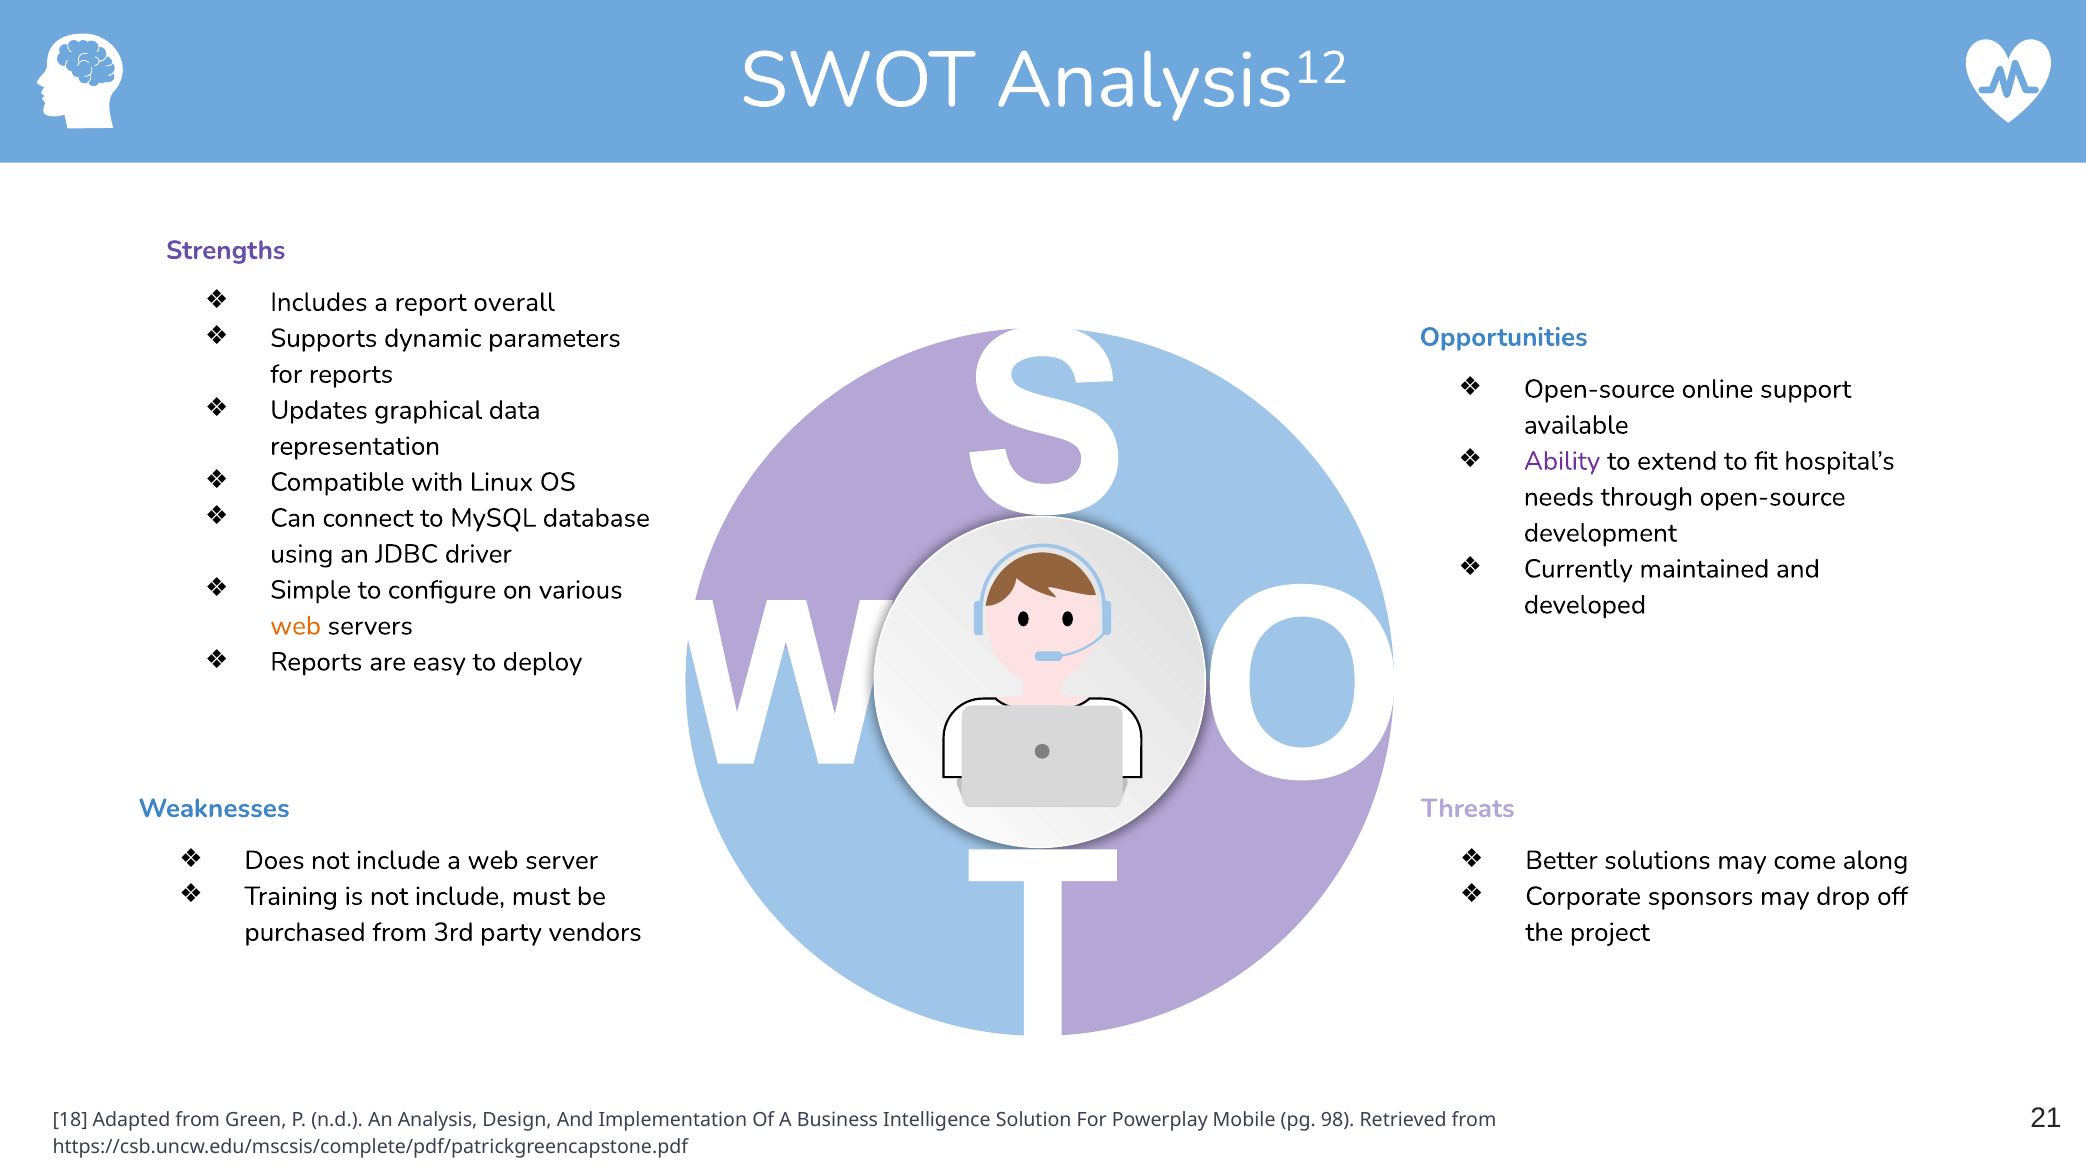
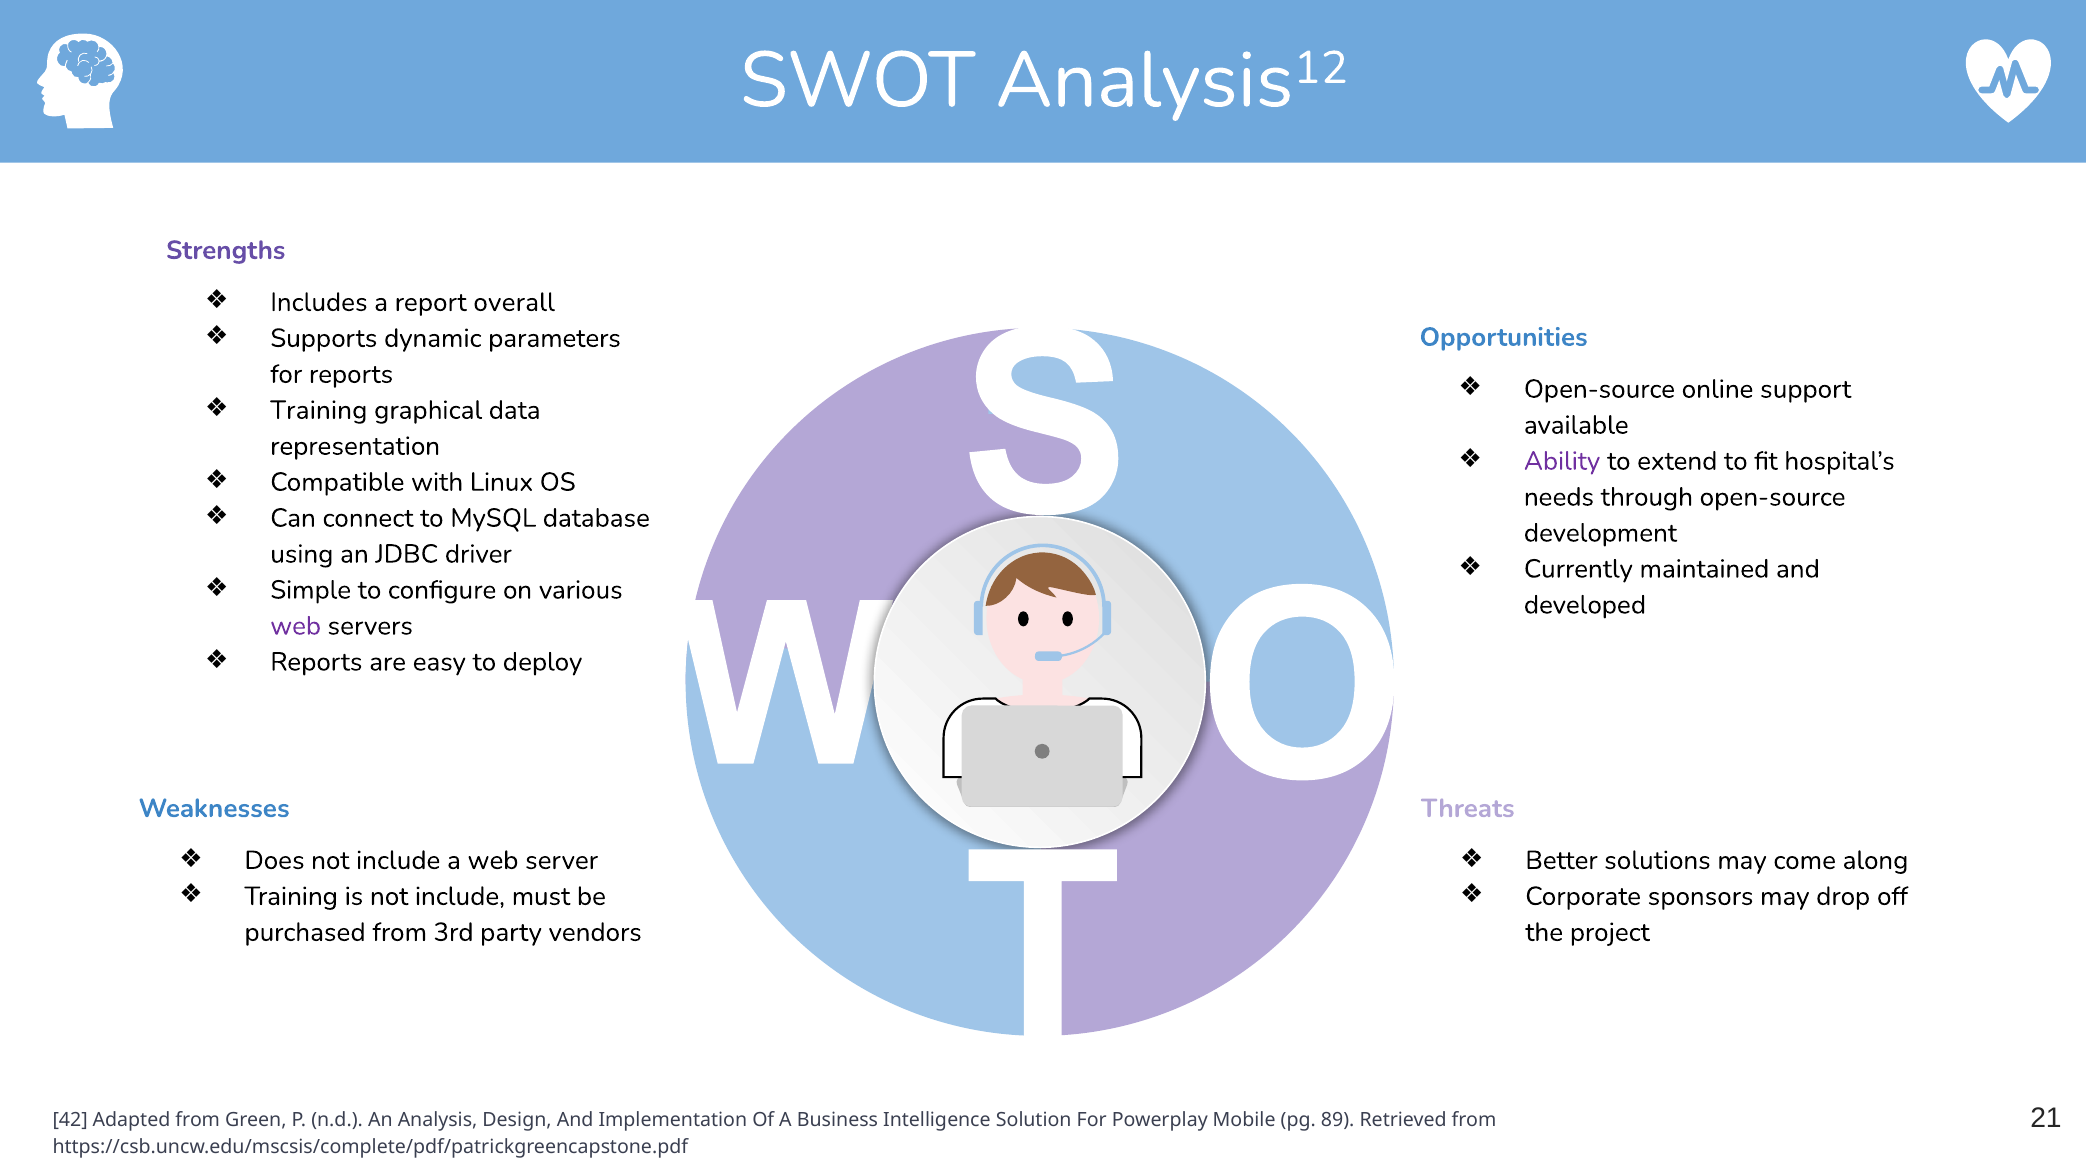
Updates at (319, 410): Updates -> Training
web at (296, 626) colour: orange -> purple
18: 18 -> 42
98: 98 -> 89
